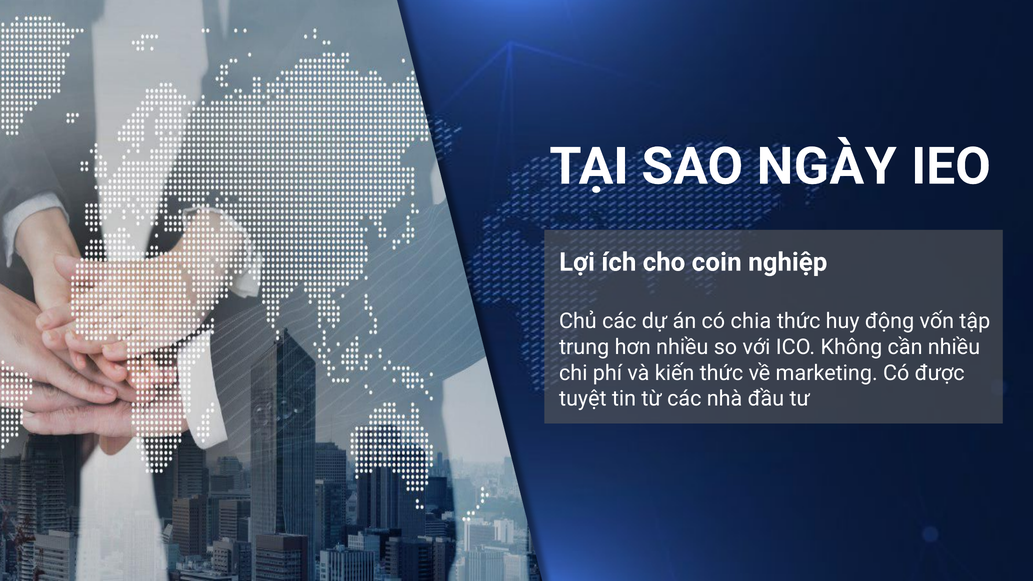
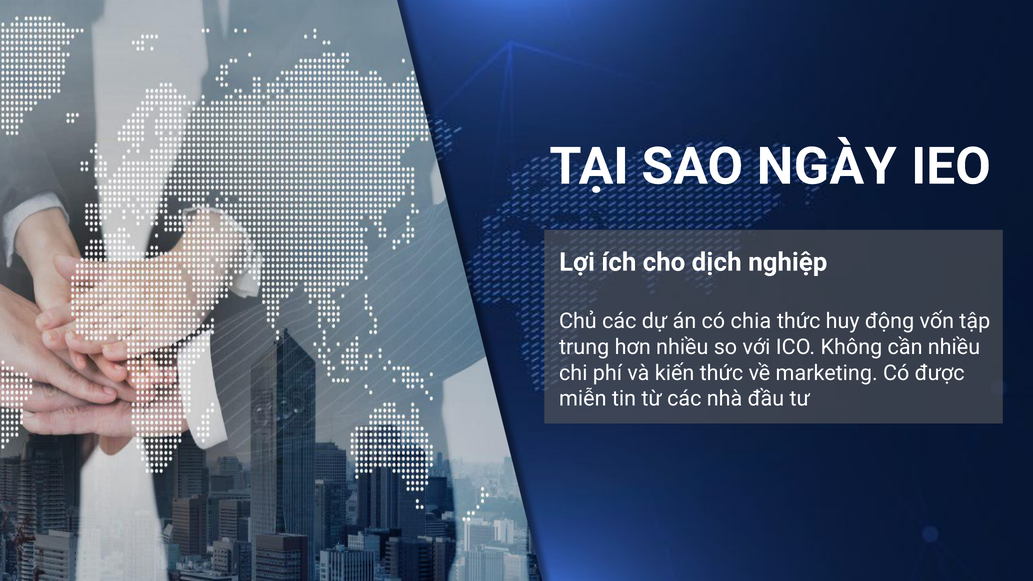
coin: coin -> dịch
tuyệt: tuyệt -> miễn
